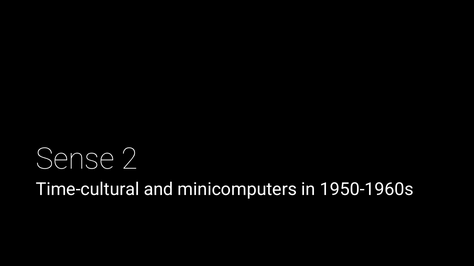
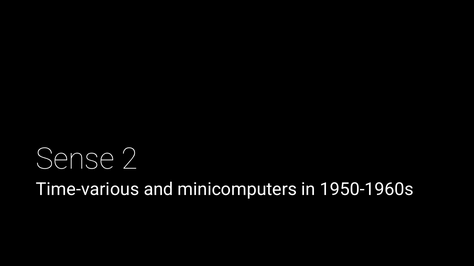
Time-cultural: Time-cultural -> Time-various
